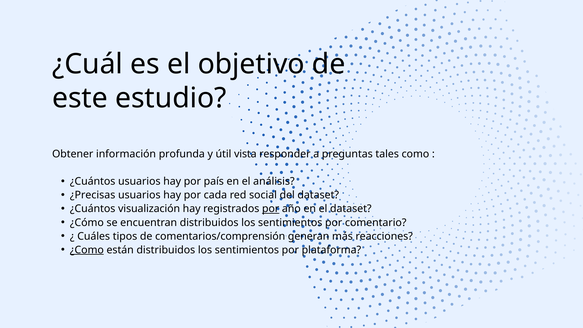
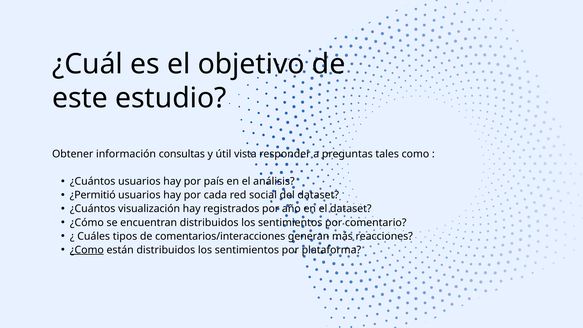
profunda: profunda -> consultas
¿Precisas: ¿Precisas -> ¿Permitió
por at (271, 209) underline: present -> none
comentarios/comprensión: comentarios/comprensión -> comentarios/interacciones
